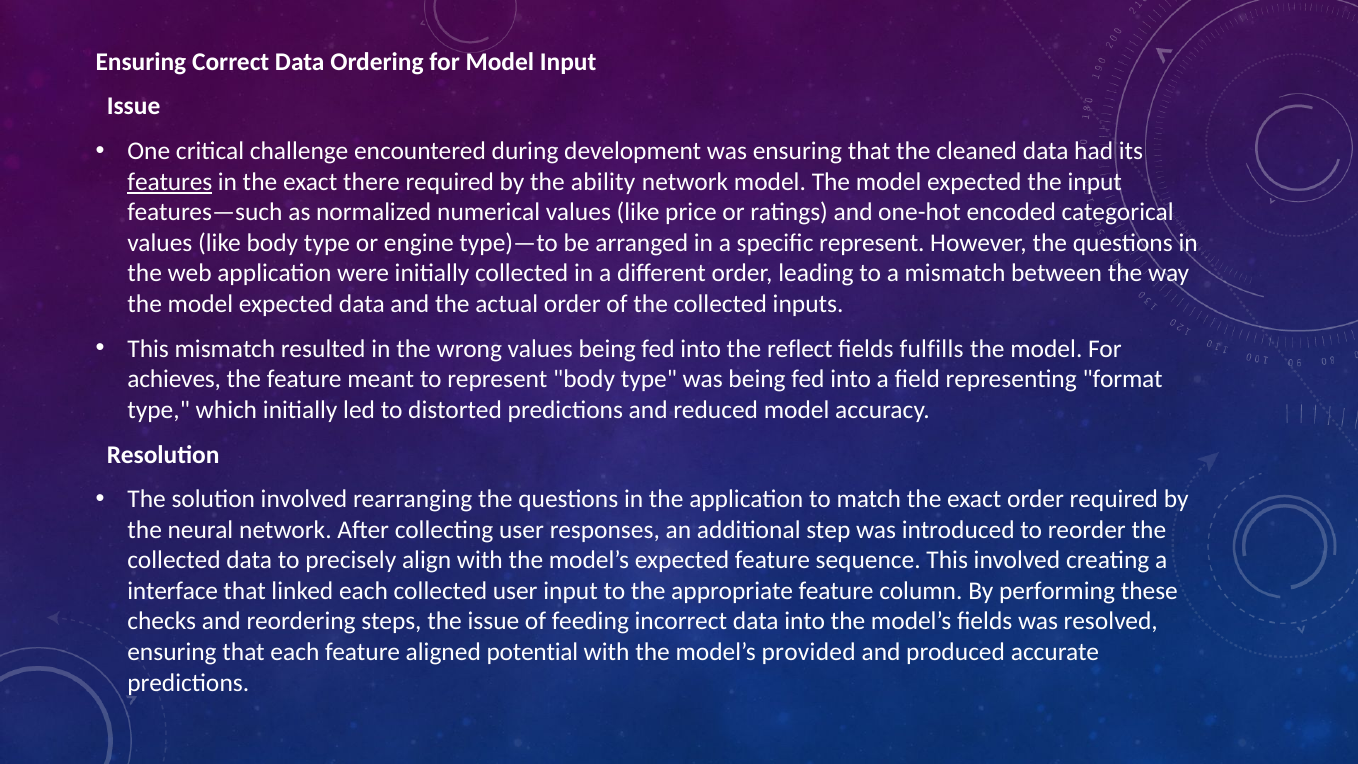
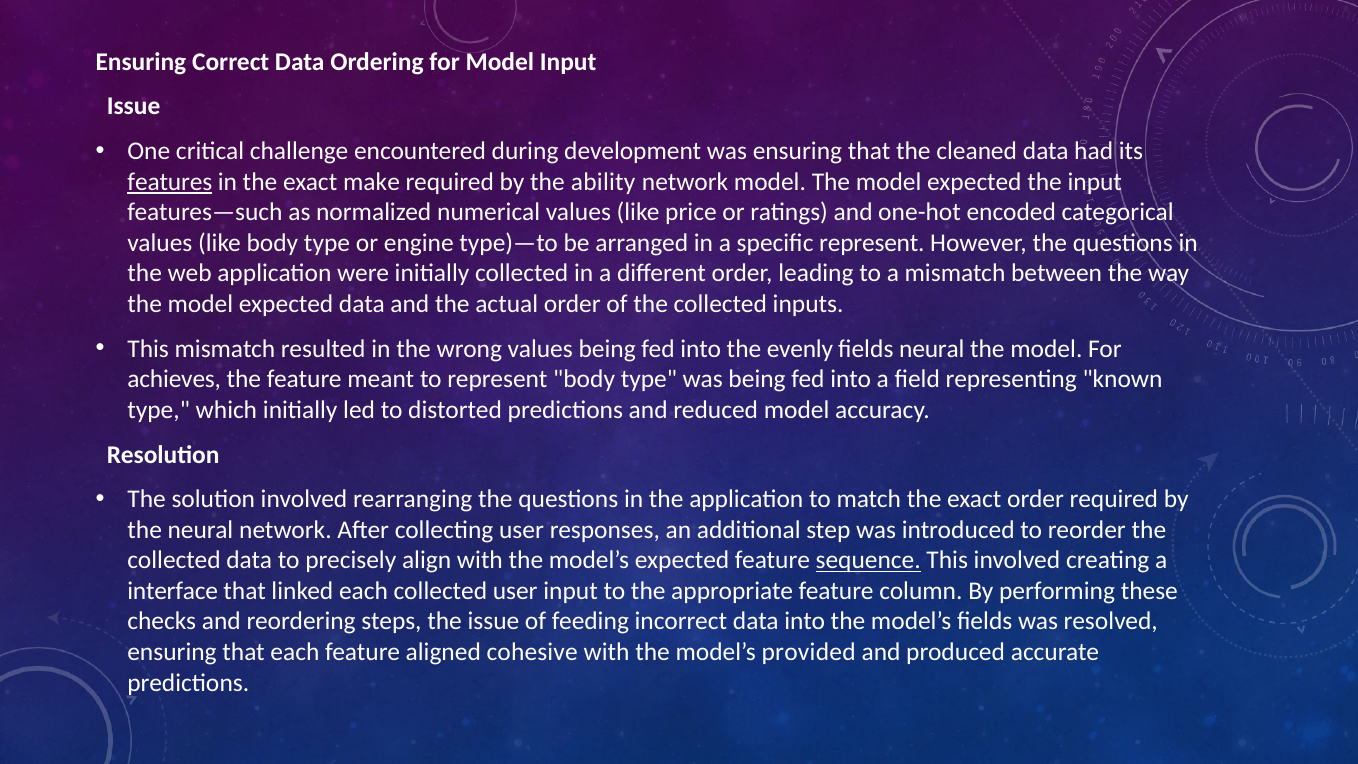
there: there -> make
reflect: reflect -> evenly
fields fulfills: fulfills -> neural
format: format -> known
sequence underline: none -> present
potential: potential -> cohesive
